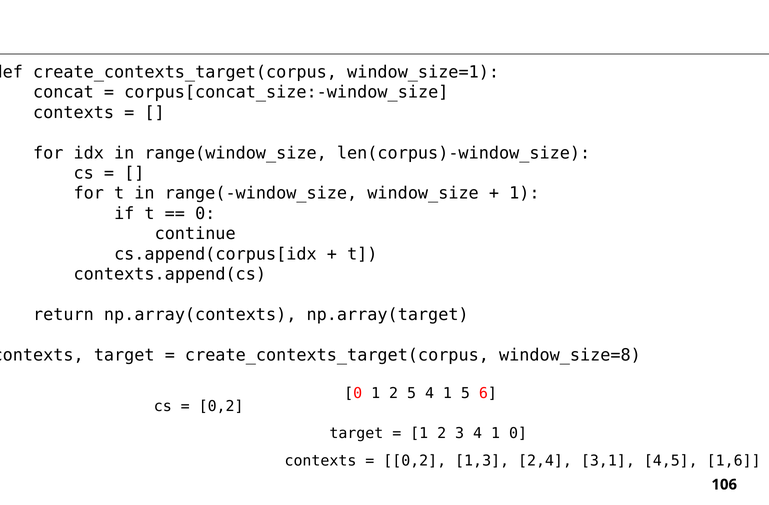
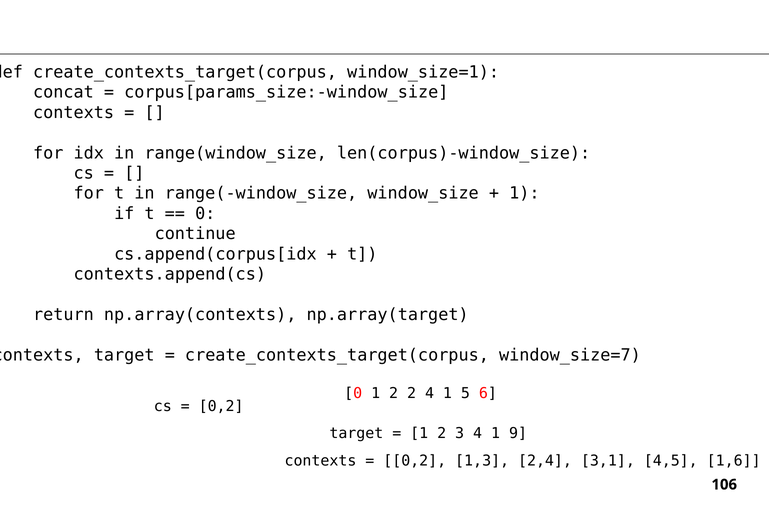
corpus[concat_size:-window_size: corpus[concat_size:-window_size -> corpus[params_size:-window_size
window_size=8: window_size=8 -> window_size=7
2 5: 5 -> 2
1 0: 0 -> 9
